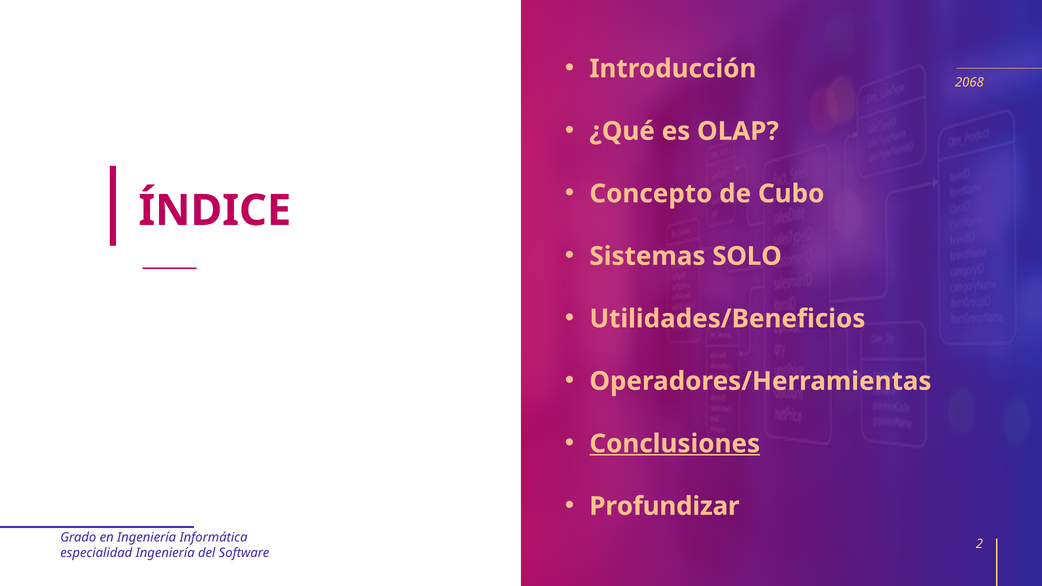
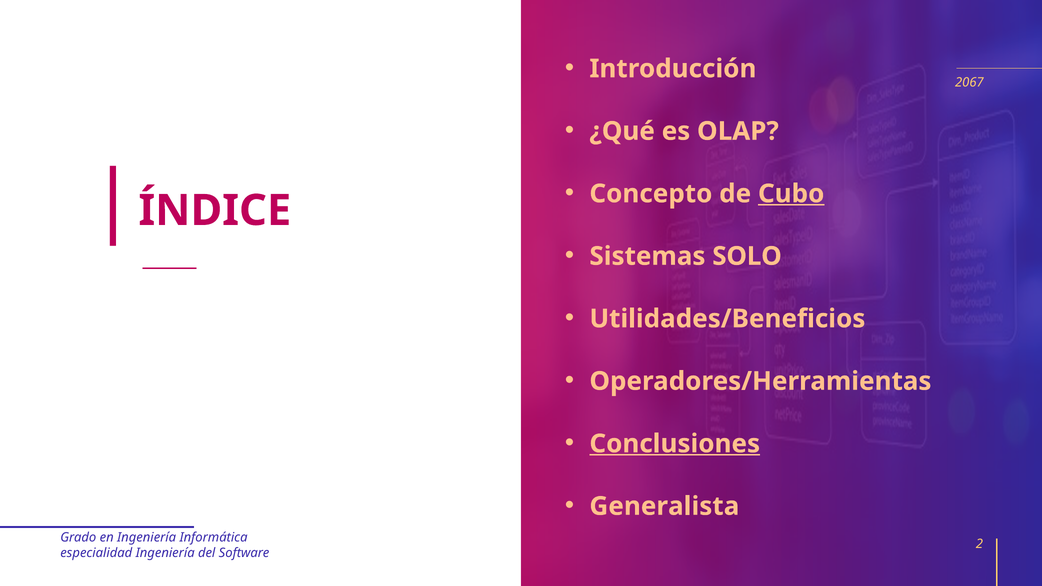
2068: 2068 -> 2067
Cubo underline: none -> present
Profundizar: Profundizar -> Generalista
